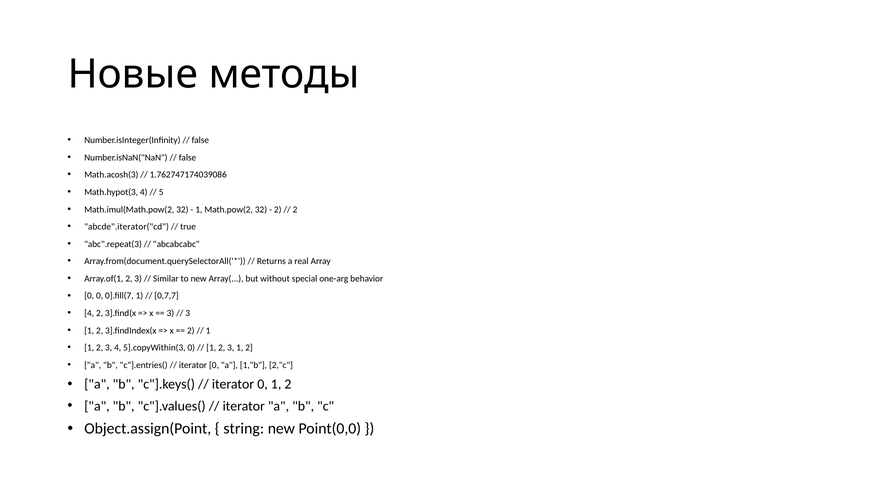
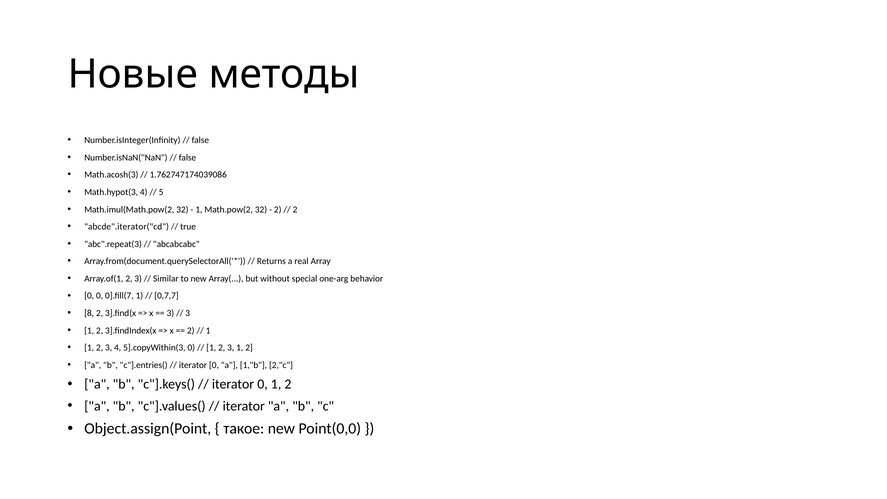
4 at (89, 313): 4 -> 8
string: string -> такое
